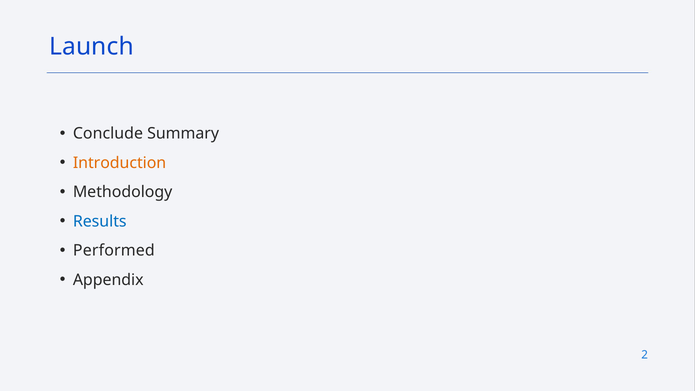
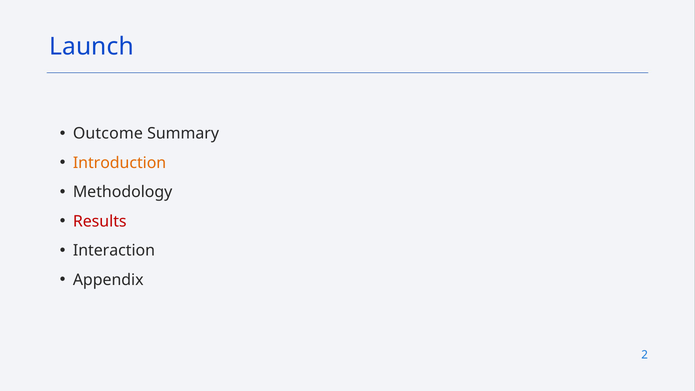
Conclude: Conclude -> Outcome
Results colour: blue -> red
Performed: Performed -> Interaction
